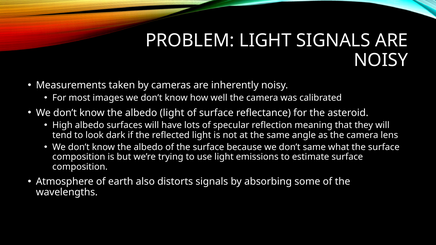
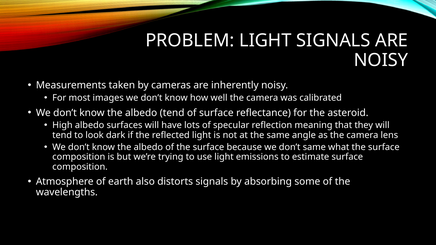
albedo light: light -> tend
